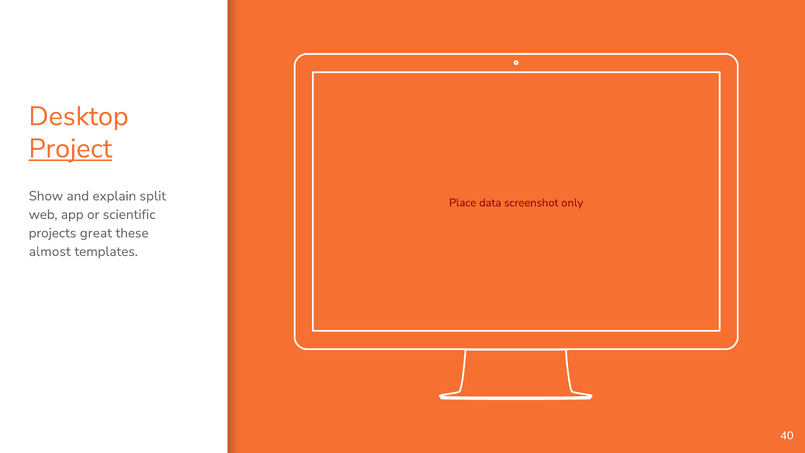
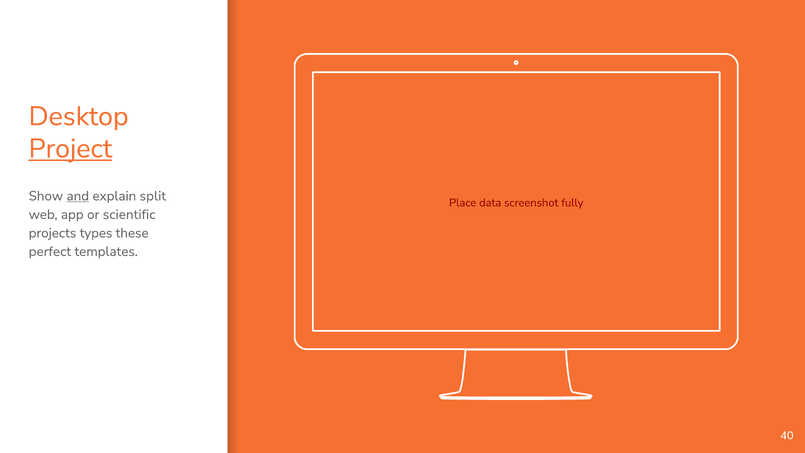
and underline: none -> present
only: only -> fully
great: great -> types
almost: almost -> perfect
